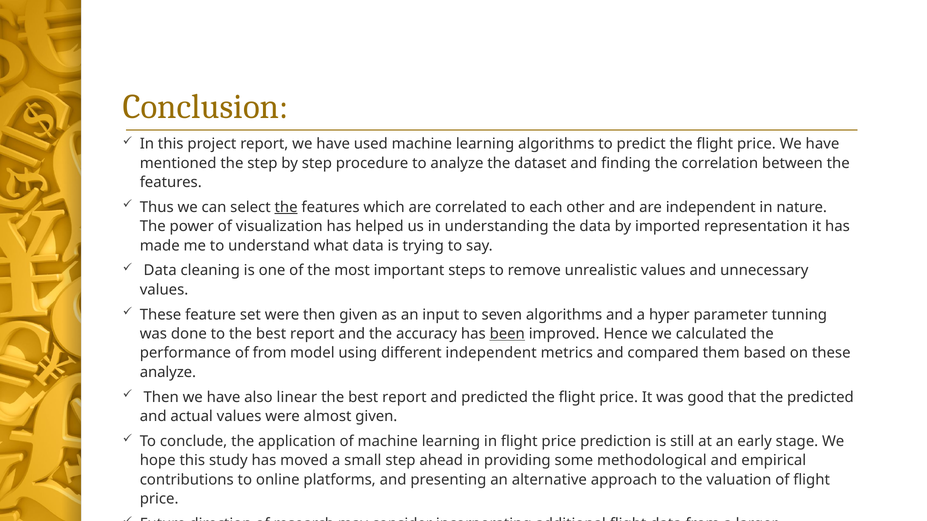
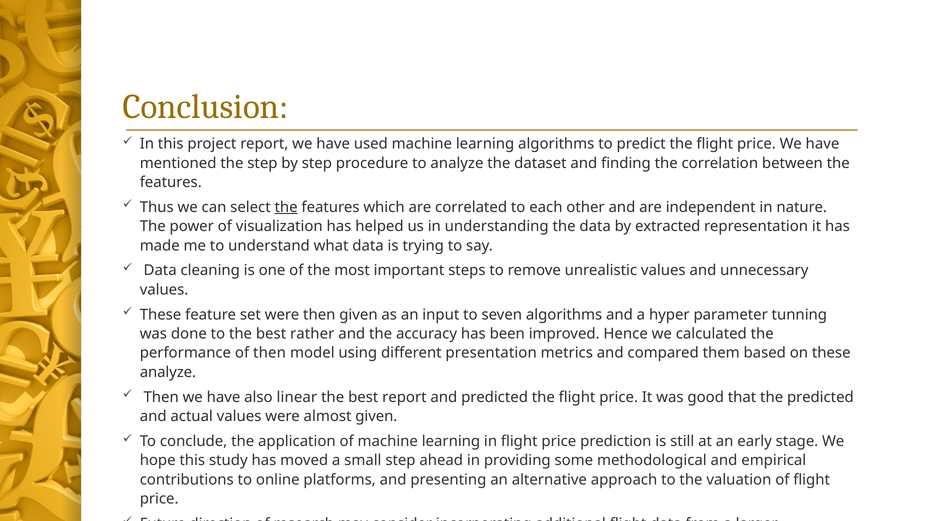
imported: imported -> extracted
to the best report: report -> rather
been underline: present -> none
of from: from -> then
different independent: independent -> presentation
